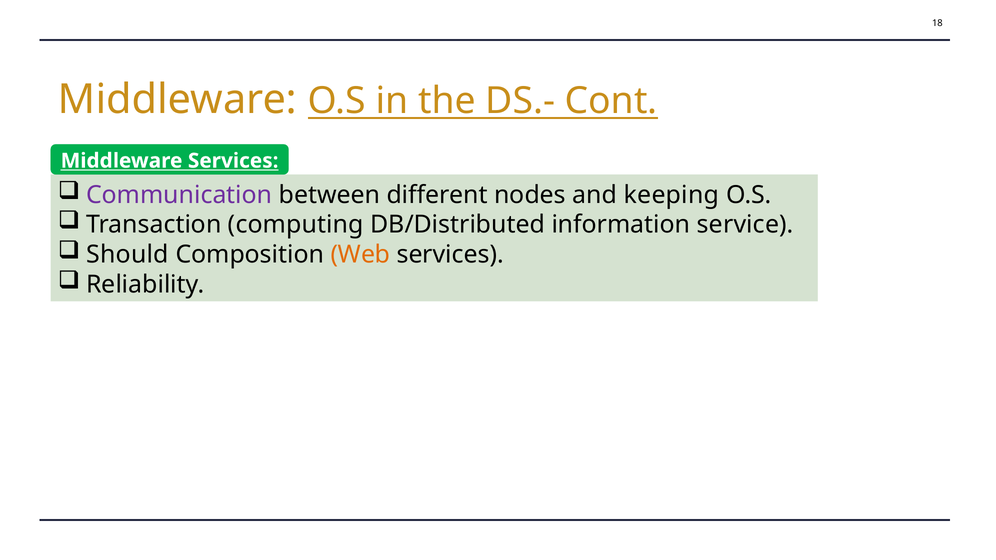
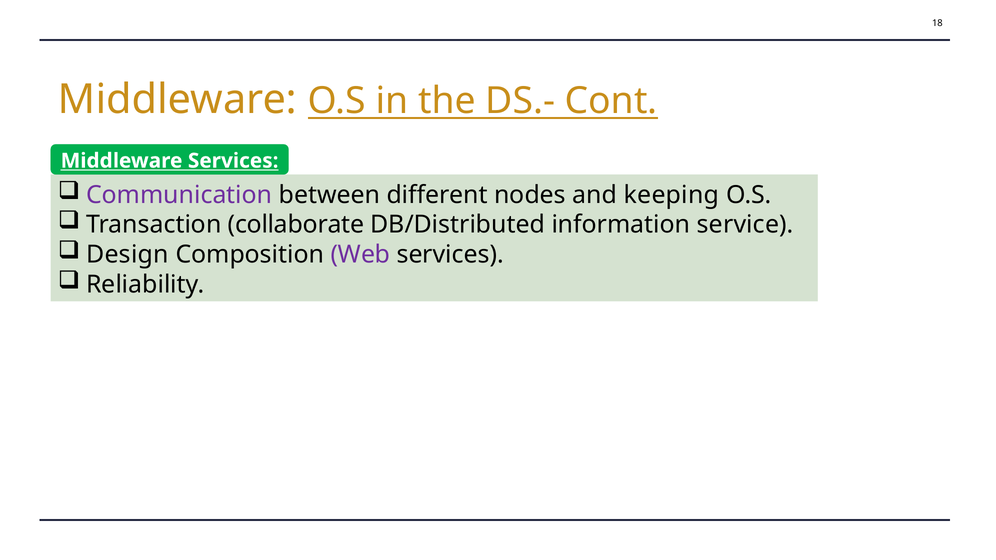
computing: computing -> collaborate
Should: Should -> Design
Web colour: orange -> purple
